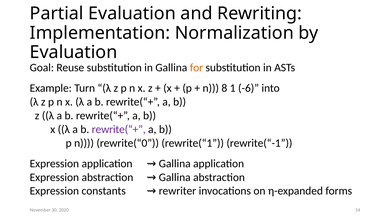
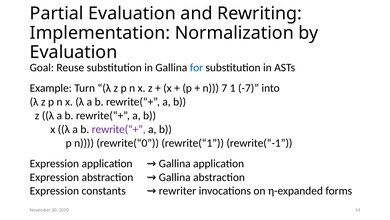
for colour: orange -> blue
8: 8 -> 7
-6: -6 -> -7
